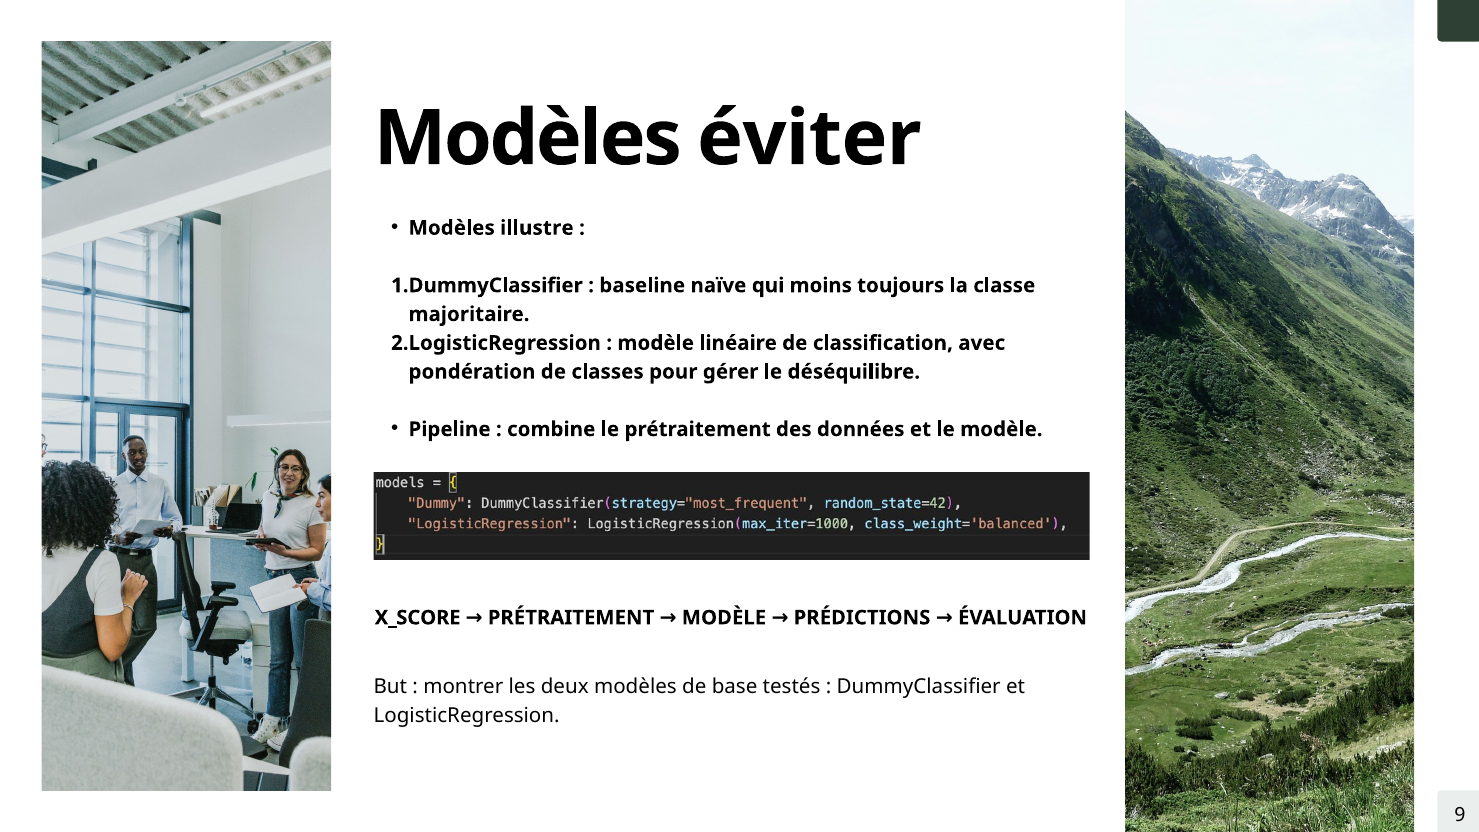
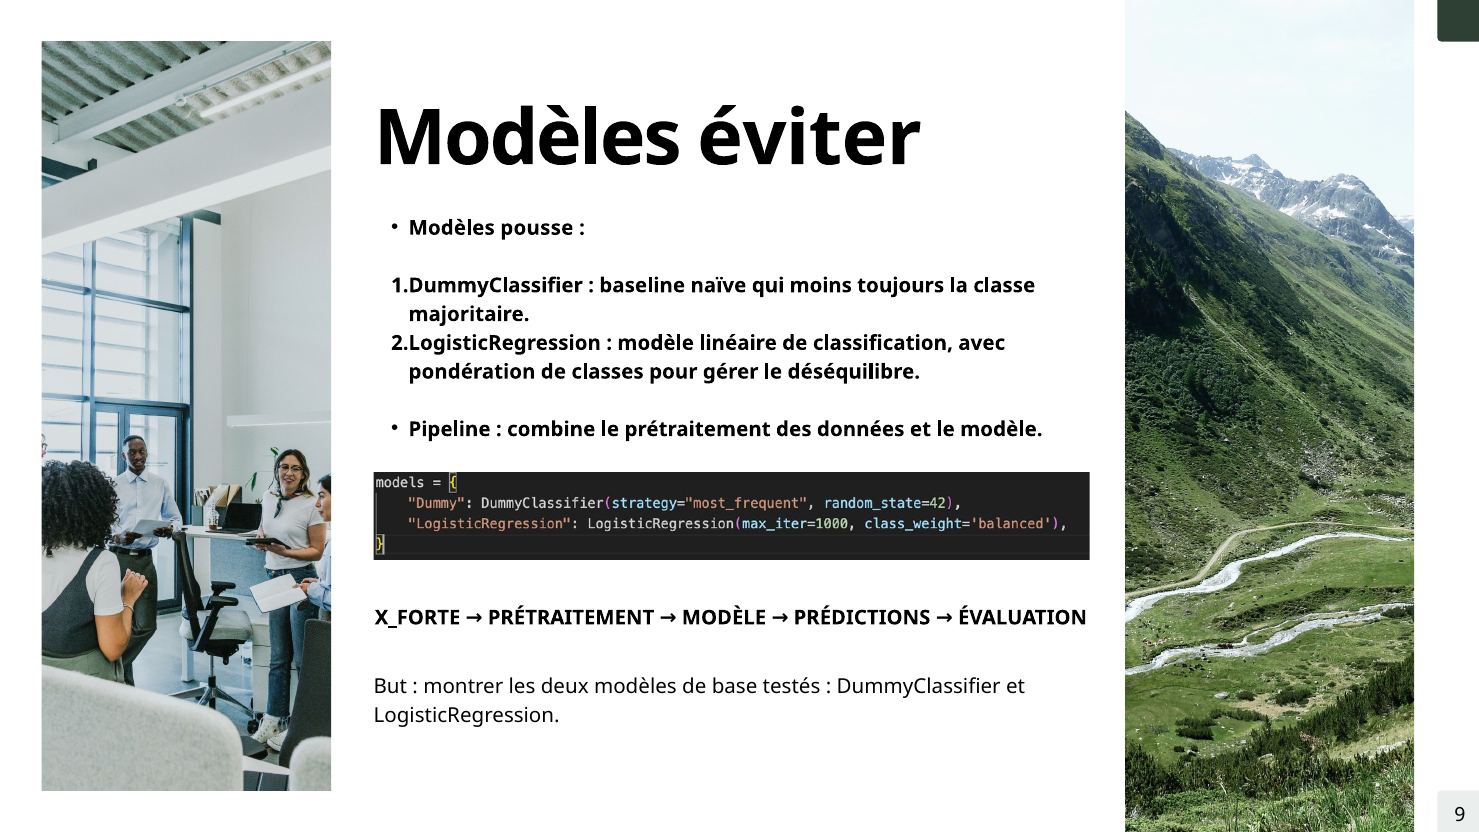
illustre: illustre -> pousse
X_SCORE: X_SCORE -> X_FORTE
